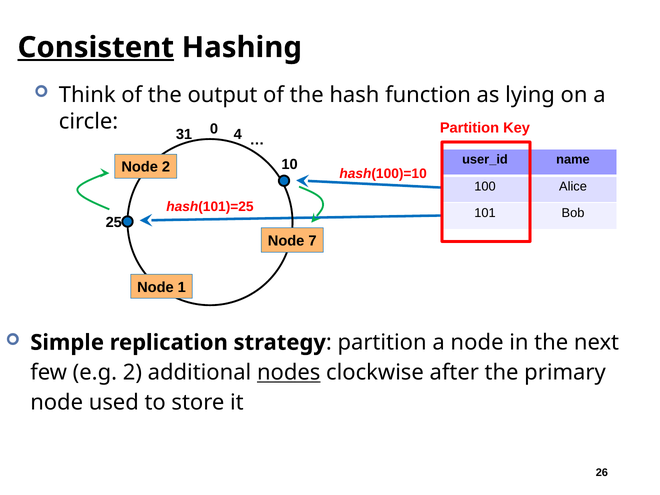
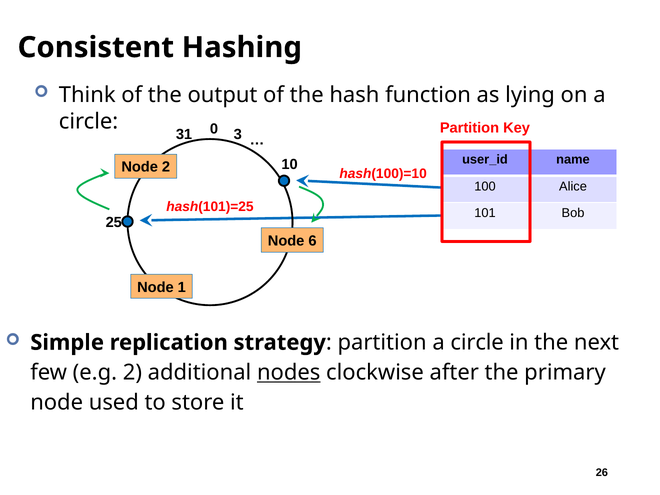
Consistent underline: present -> none
4: 4 -> 3
7: 7 -> 6
node at (477, 343): node -> circle
